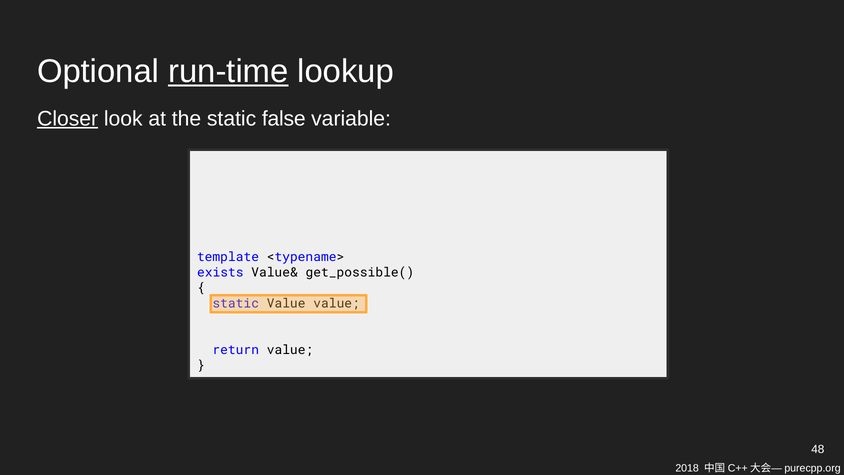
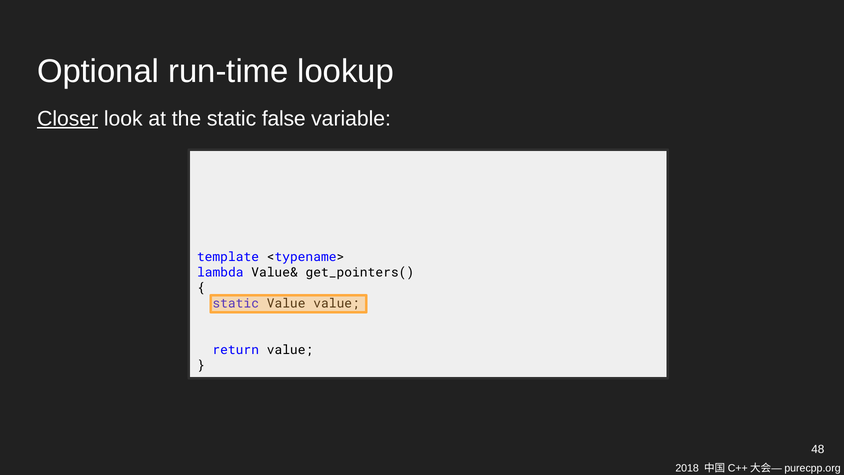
run-time underline: present -> none
exists: exists -> lambda
get_possible(: get_possible( -> get_pointers(
